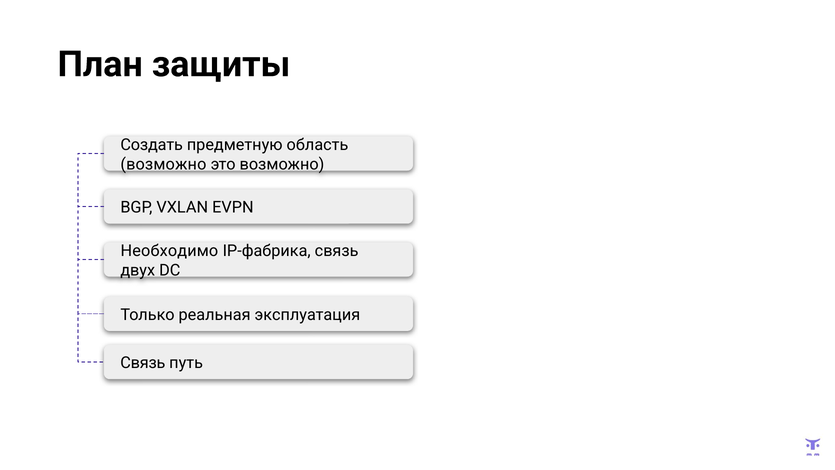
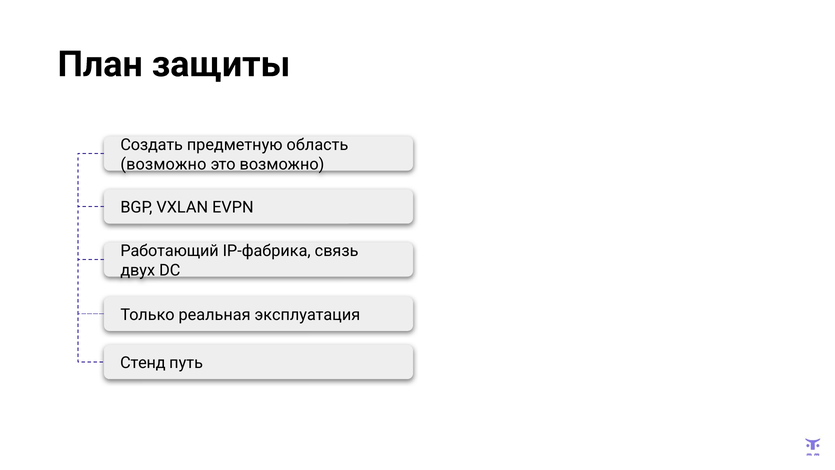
Необходимо: Необходимо -> Работающий
Связь at (143, 363): Связь -> Стенд
